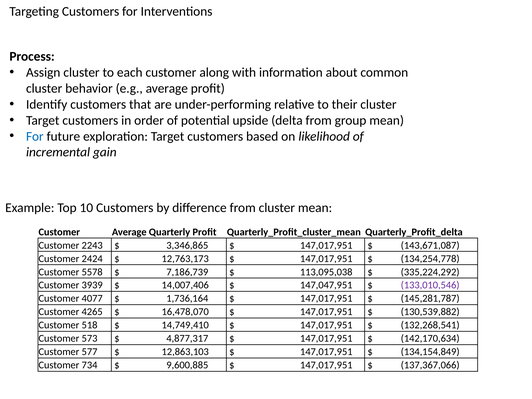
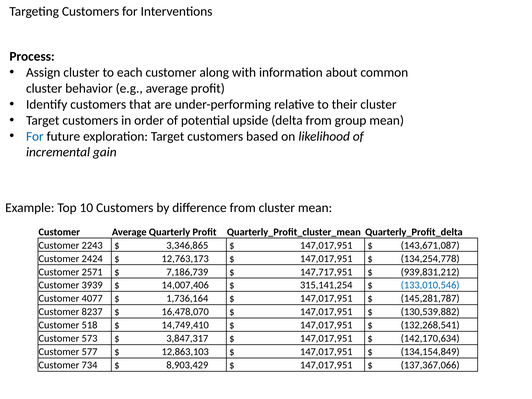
5578: 5578 -> 2571
113,095,038: 113,095,038 -> 147,717,951
335,224,292: 335,224,292 -> 939,831,212
147,047,951: 147,047,951 -> 315,141,254
133,010,546 colour: purple -> blue
4265: 4265 -> 8237
4,877,317: 4,877,317 -> 3,847,317
9,600,885: 9,600,885 -> 8,903,429
